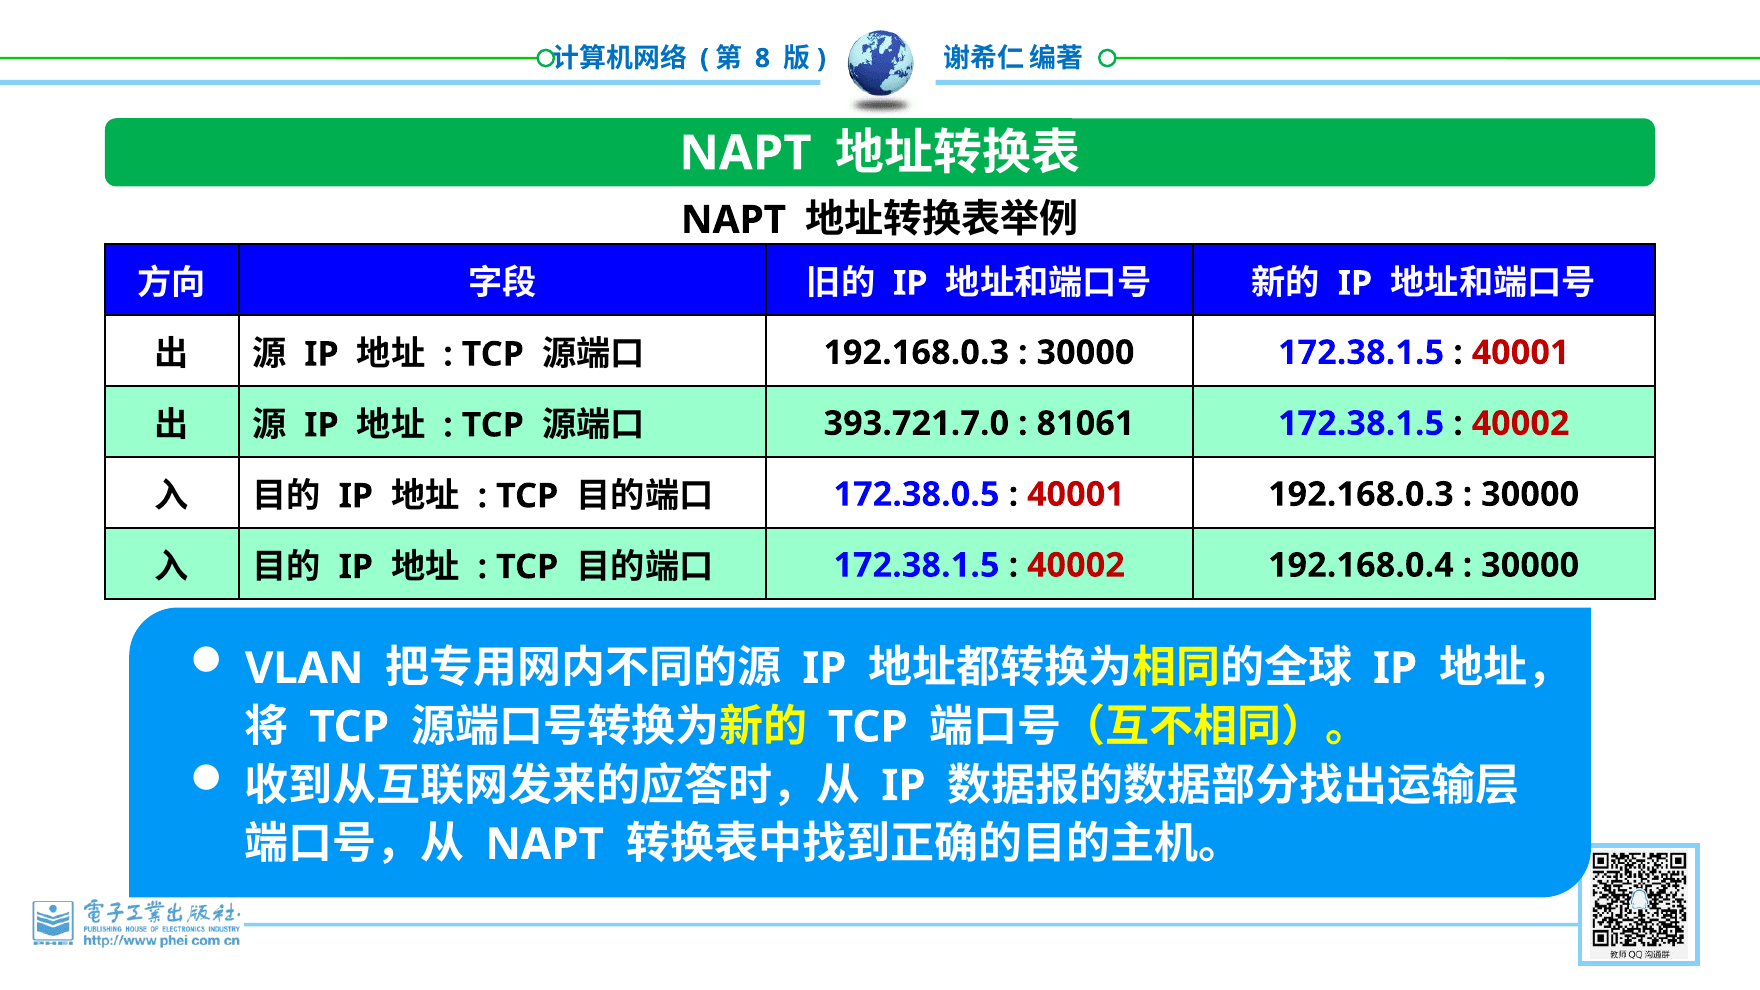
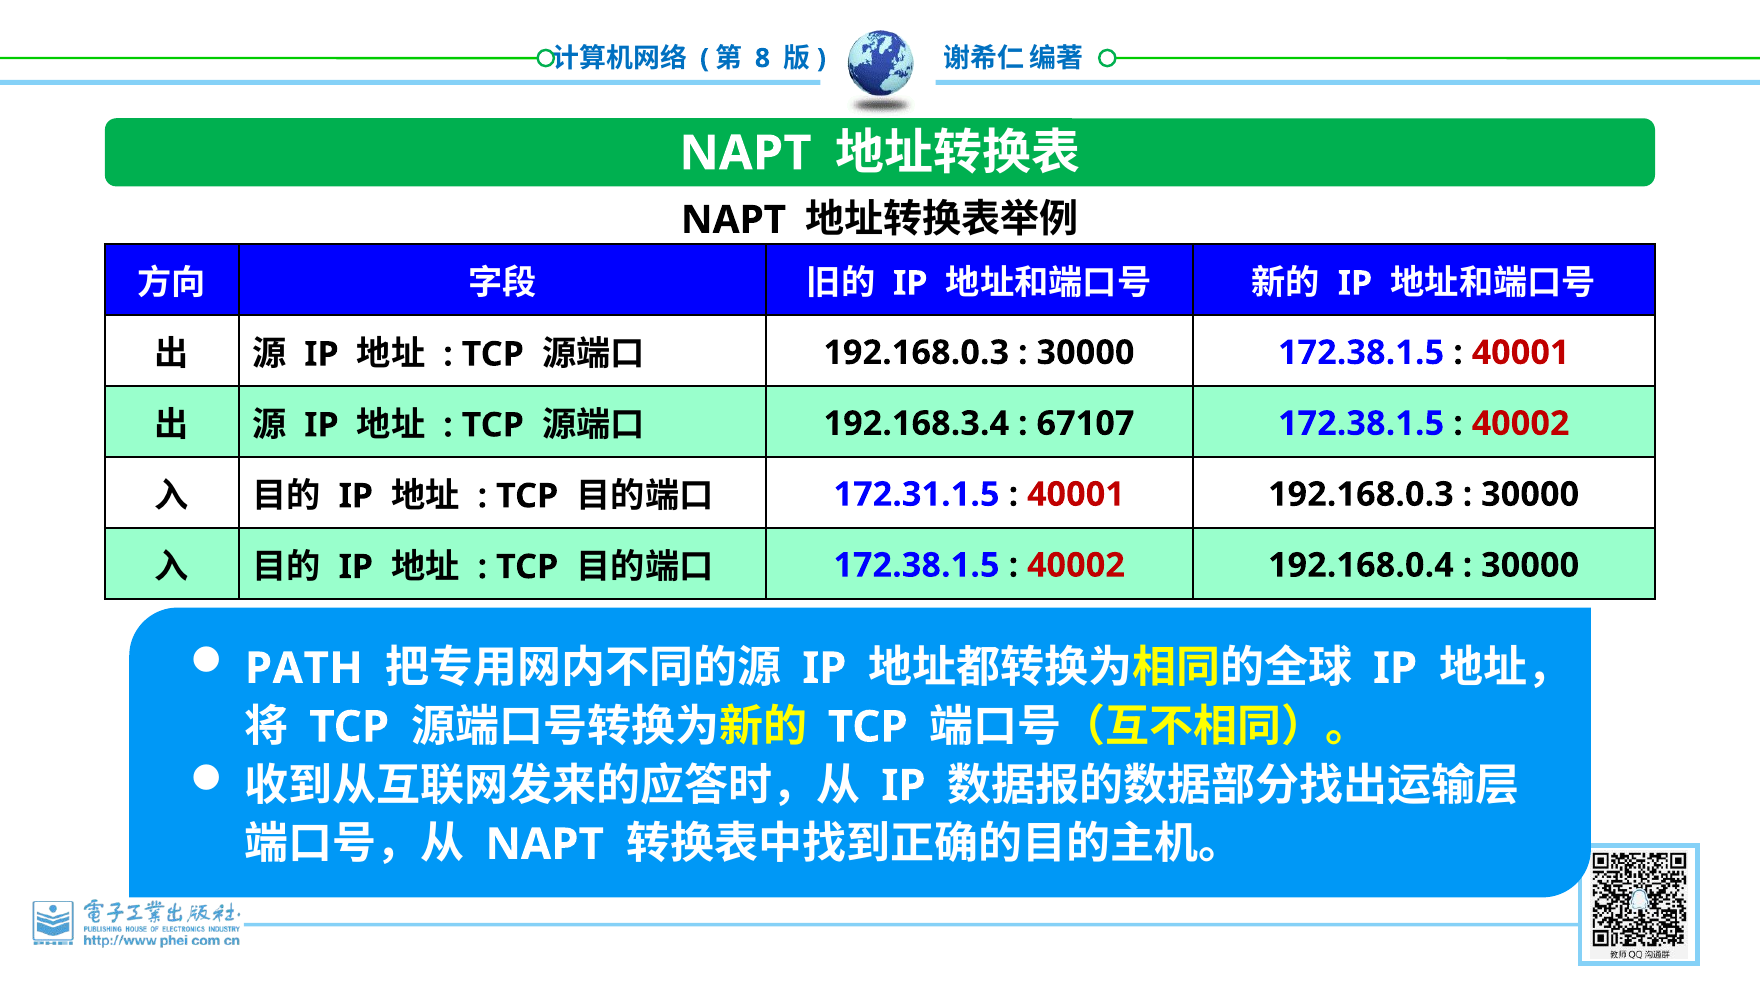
393.721.7.0: 393.721.7.0 -> 192.168.3.4
81061: 81061 -> 67107
172.38.0.5: 172.38.0.5 -> 172.31.1.5
VLAN: VLAN -> PATH
